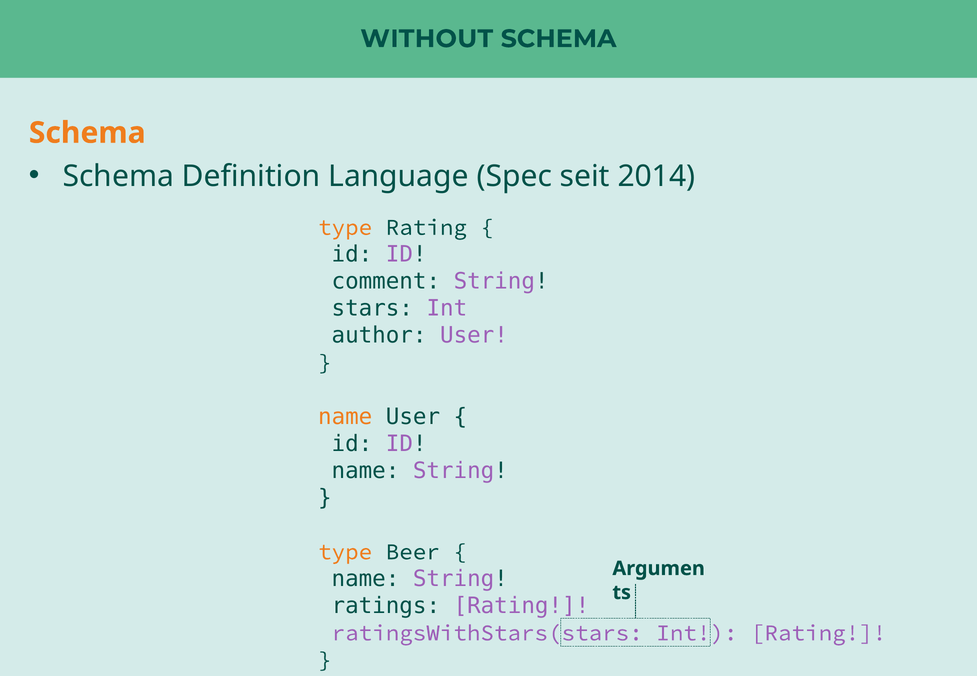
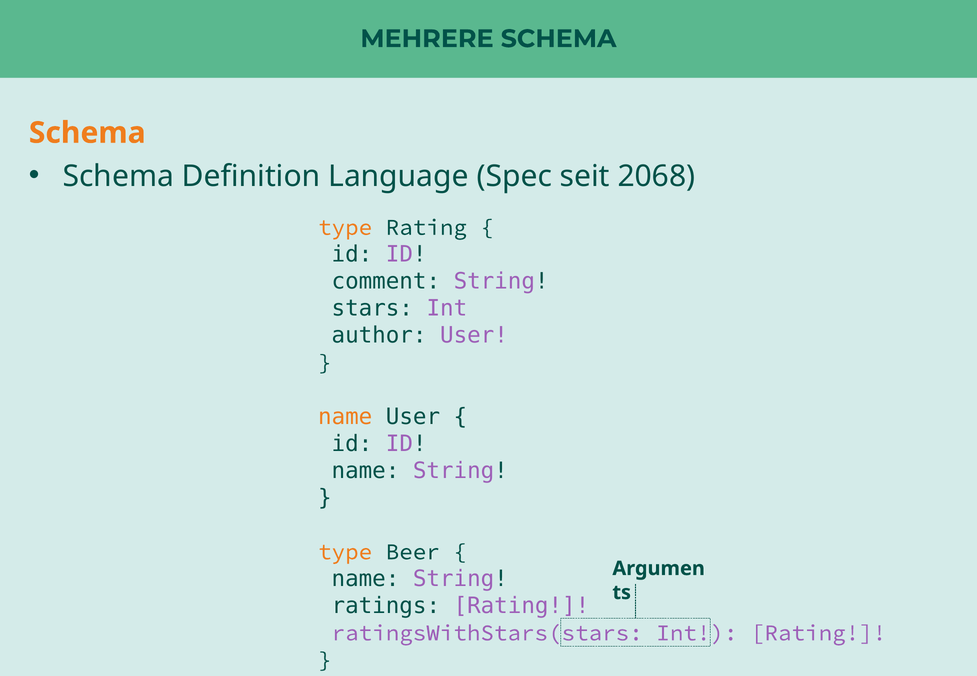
WITHOUT: WITHOUT -> MEHRERE
2014: 2014 -> 2068
